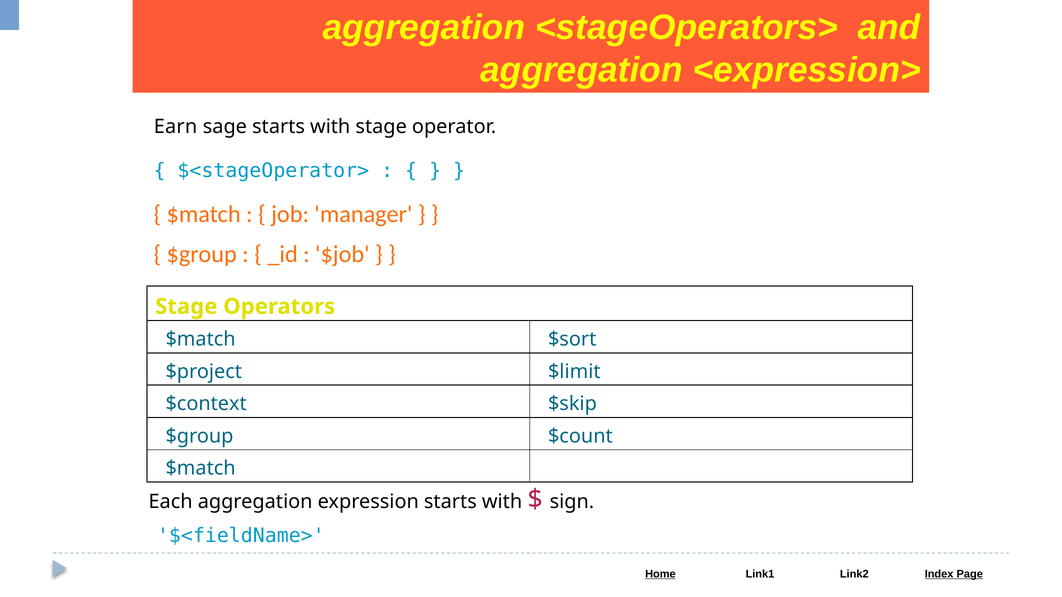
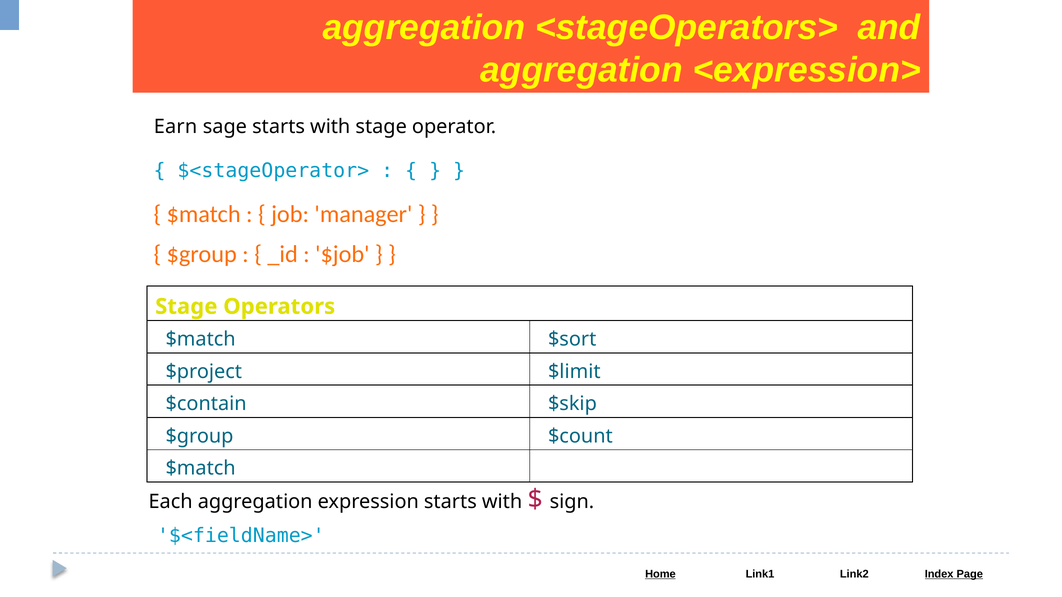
$context: $context -> $contain
